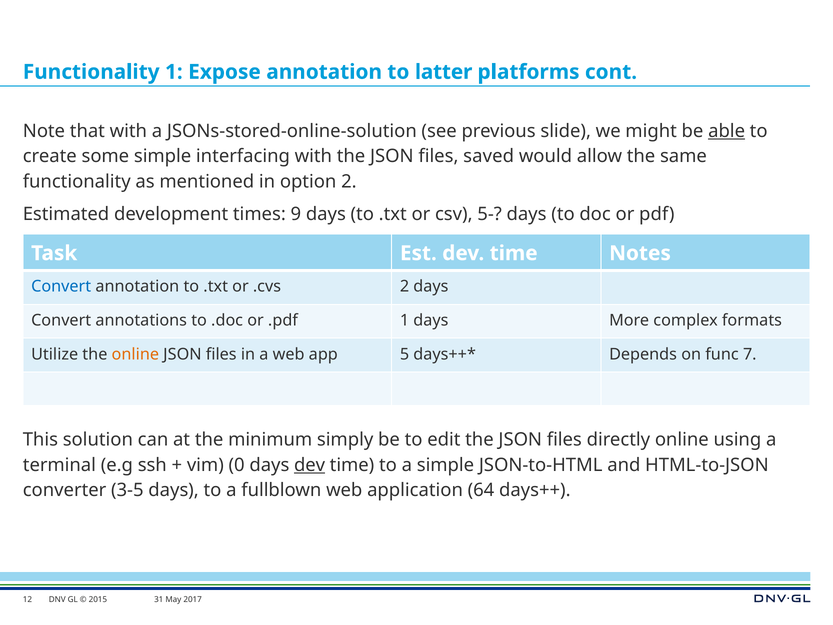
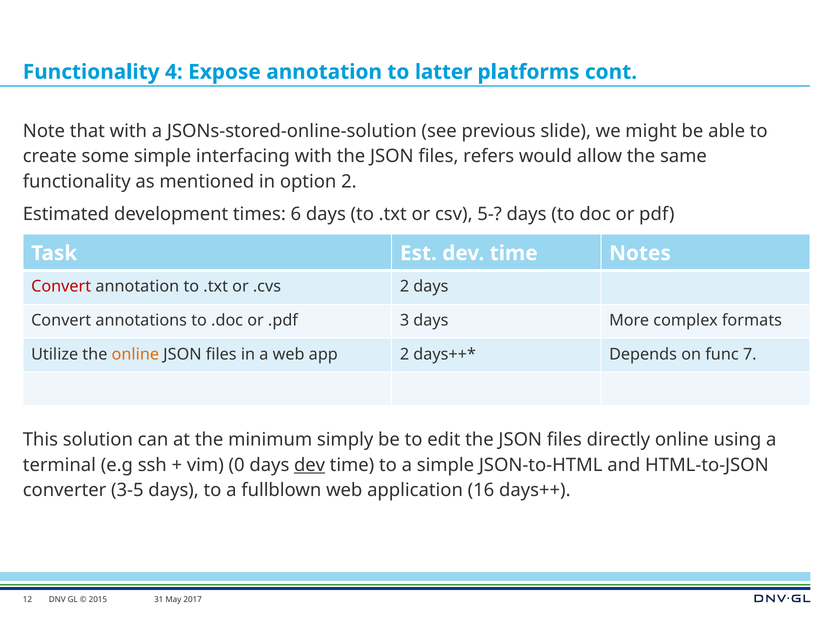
Functionality 1: 1 -> 4
able underline: present -> none
saved: saved -> refers
9: 9 -> 6
Convert at (61, 287) colour: blue -> red
.pdf 1: 1 -> 3
app 5: 5 -> 2
64: 64 -> 16
